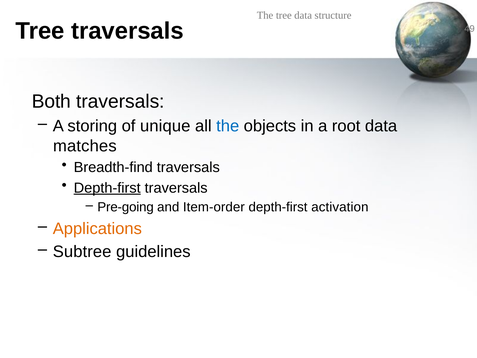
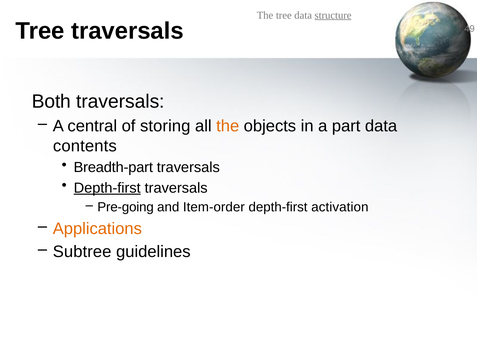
structure underline: none -> present
storing: storing -> central
unique: unique -> storing
the at (228, 126) colour: blue -> orange
root: root -> part
matches: matches -> contents
Breadth-find: Breadth-find -> Breadth-part
